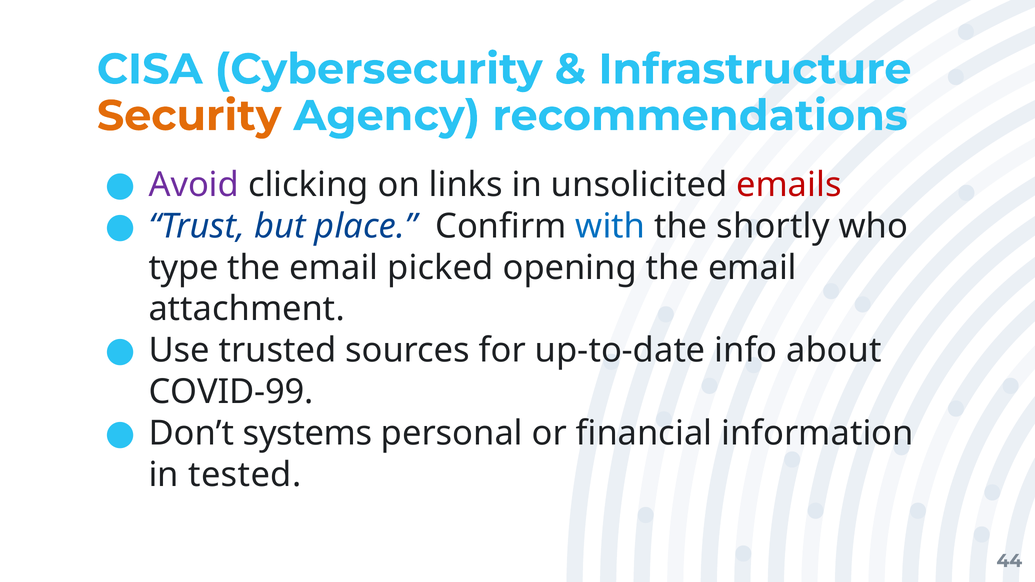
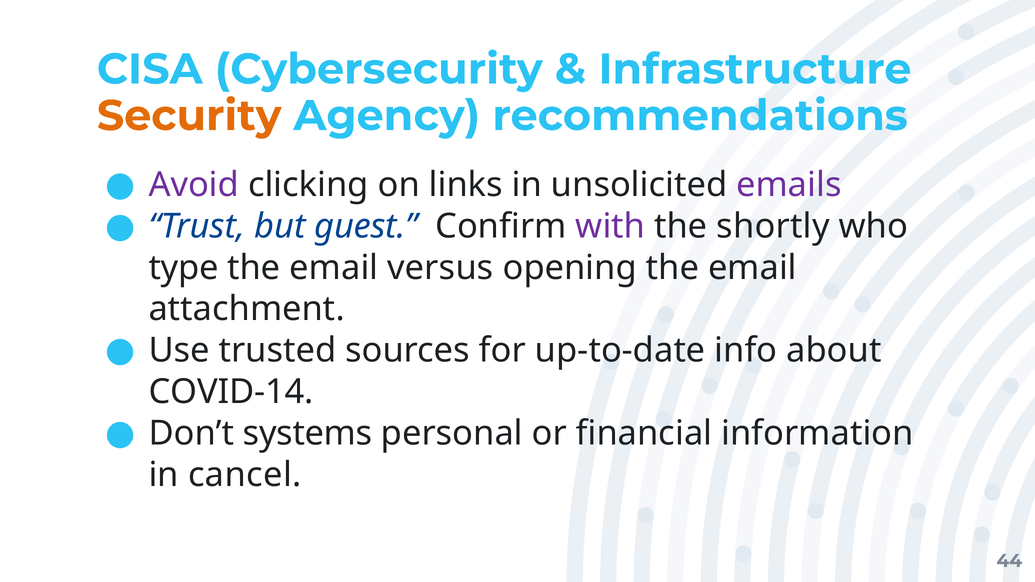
emails colour: red -> purple
place: place -> guest
with colour: blue -> purple
picked: picked -> versus
COVID-99: COVID-99 -> COVID-14
tested: tested -> cancel
